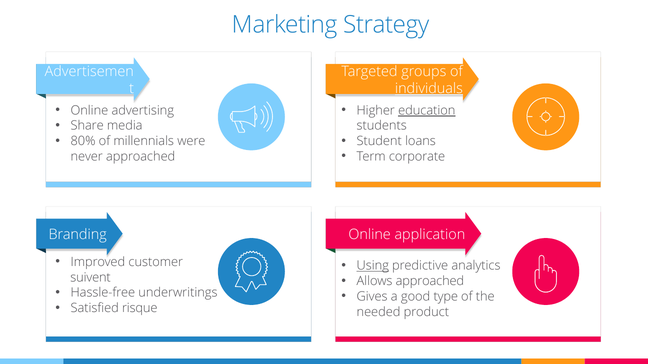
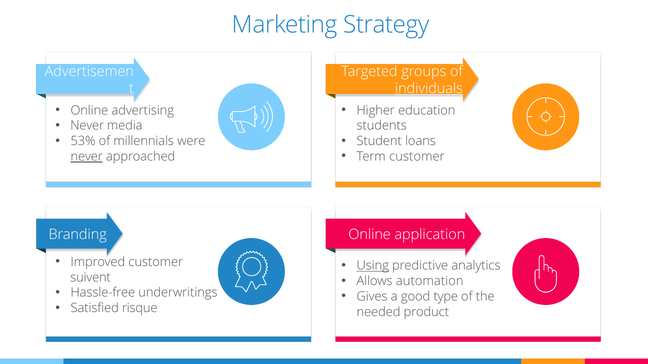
education underline: present -> none
Share at (87, 126): Share -> Never
80%: 80% -> 53%
Term corporate: corporate -> customer
never at (87, 157) underline: none -> present
Allows approached: approached -> automation
